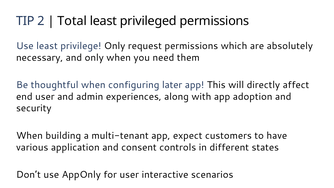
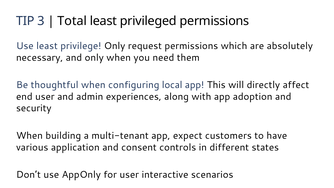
2: 2 -> 3
later: later -> local
